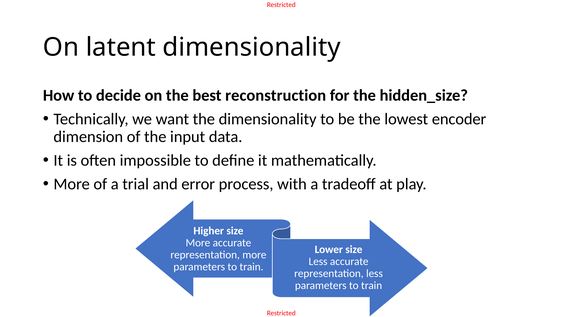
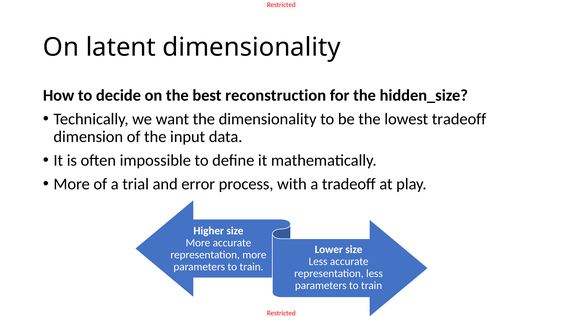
lowest encoder: encoder -> tradeoff
